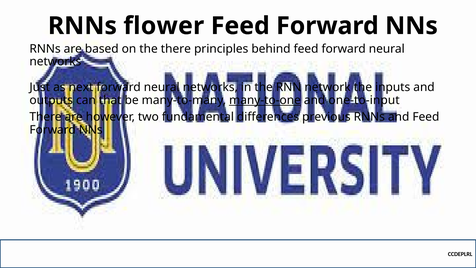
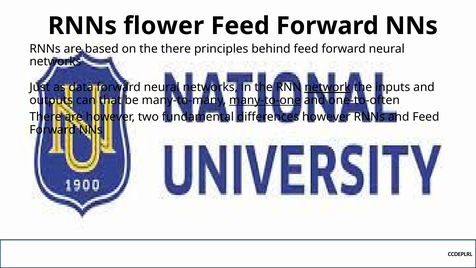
next: next -> data
network underline: none -> present
one-to-input: one-to-input -> one-to-often
differences previous: previous -> however
